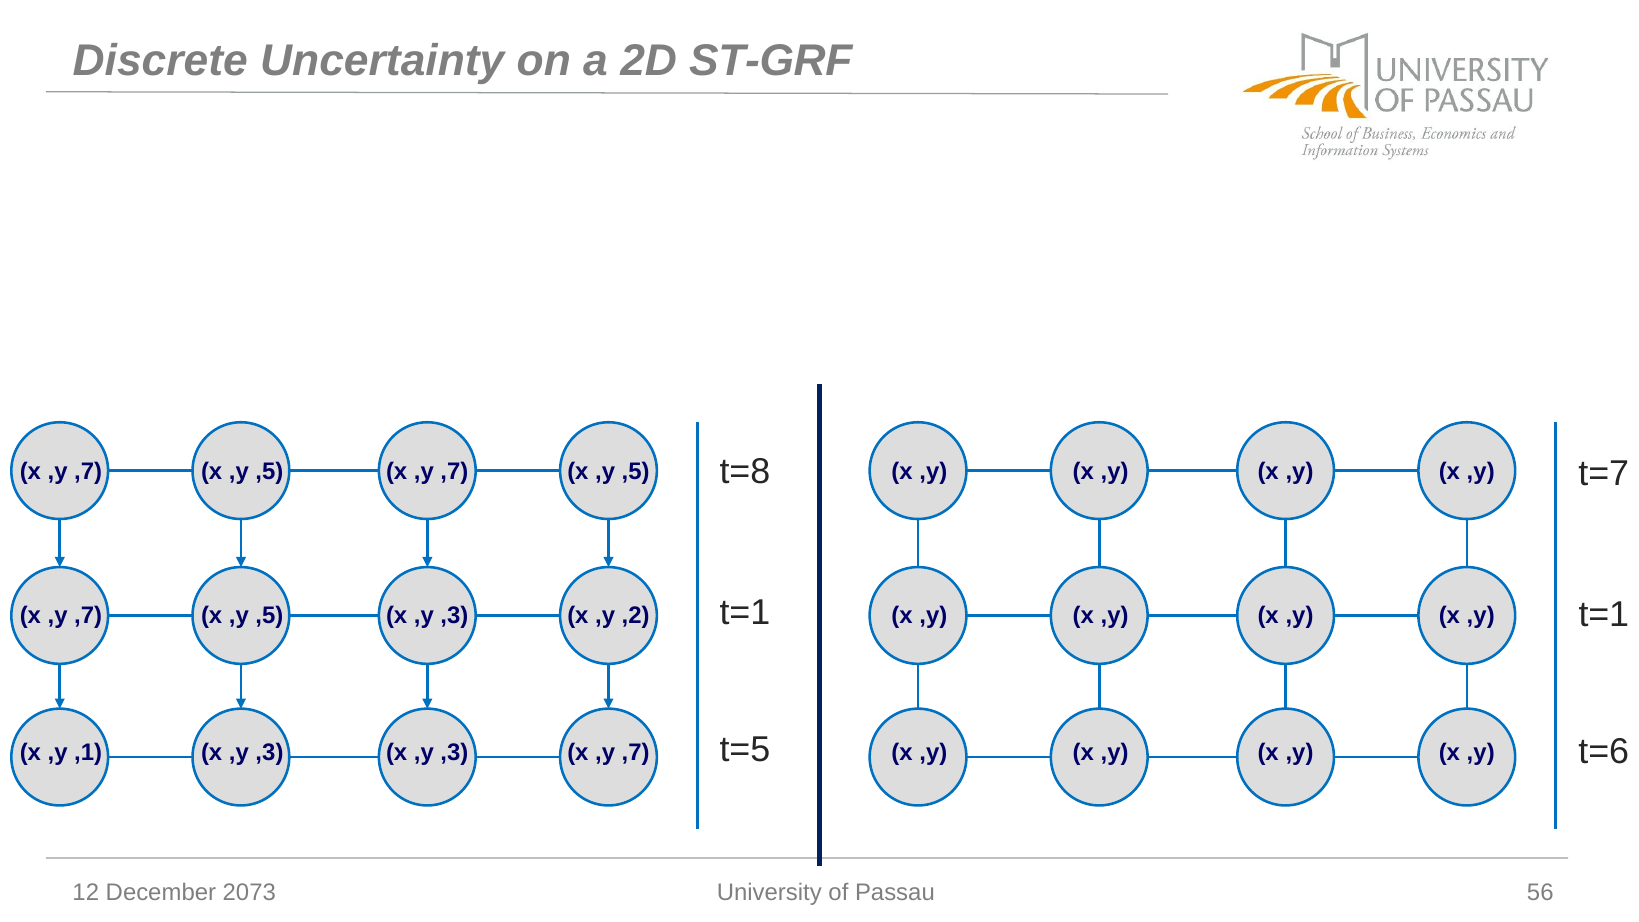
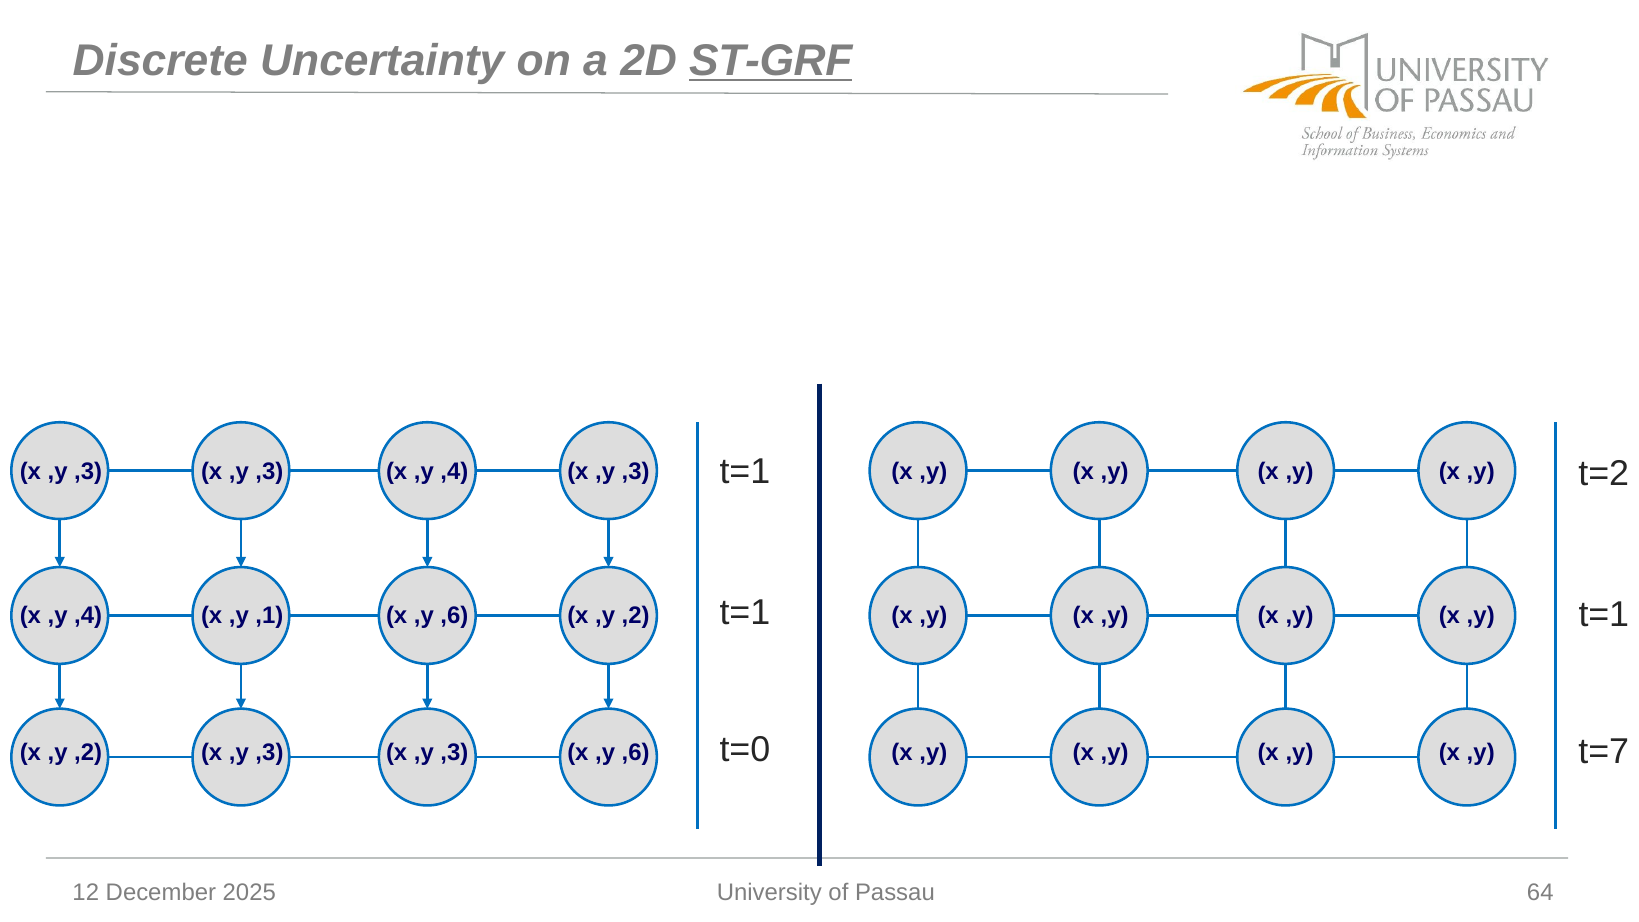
ST-GRF underline: none -> present
t=8 at (745, 472): t=8 -> t=1
t=7: t=7 -> t=2
,7 at (88, 471): ,7 -> ,3
,5 at (269, 471): ,5 -> ,3
,7 at (454, 471): ,7 -> ,4
,5 at (636, 471): ,5 -> ,3
,7 at (88, 616): ,7 -> ,4
,5 at (269, 616): ,5 -> ,1
,3 at (454, 616): ,3 -> ,6
t=5: t=5 -> t=0
t=6: t=6 -> t=7
,1 at (88, 752): ,1 -> ,2
,7 at (636, 752): ,7 -> ,6
2073: 2073 -> 2025
56: 56 -> 64
